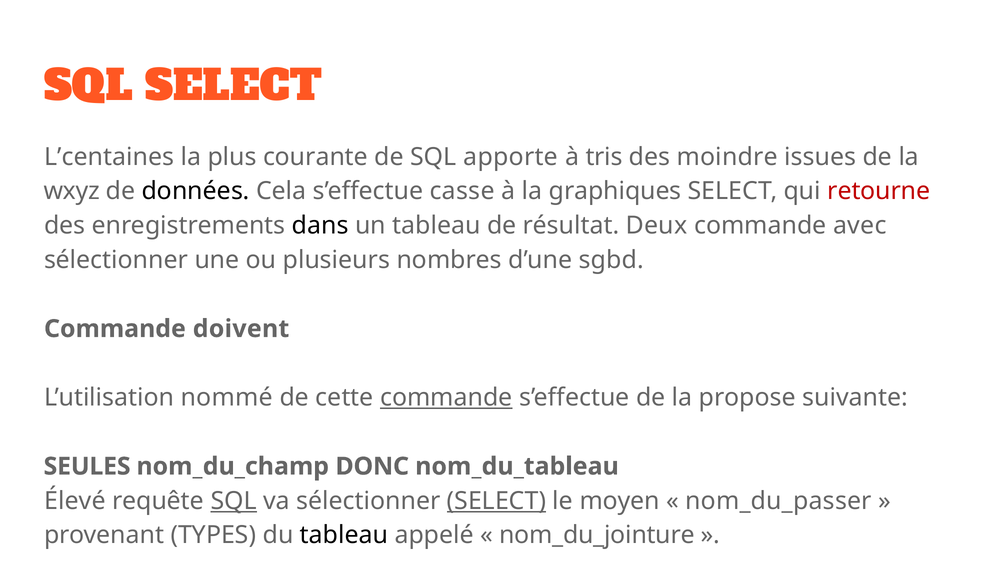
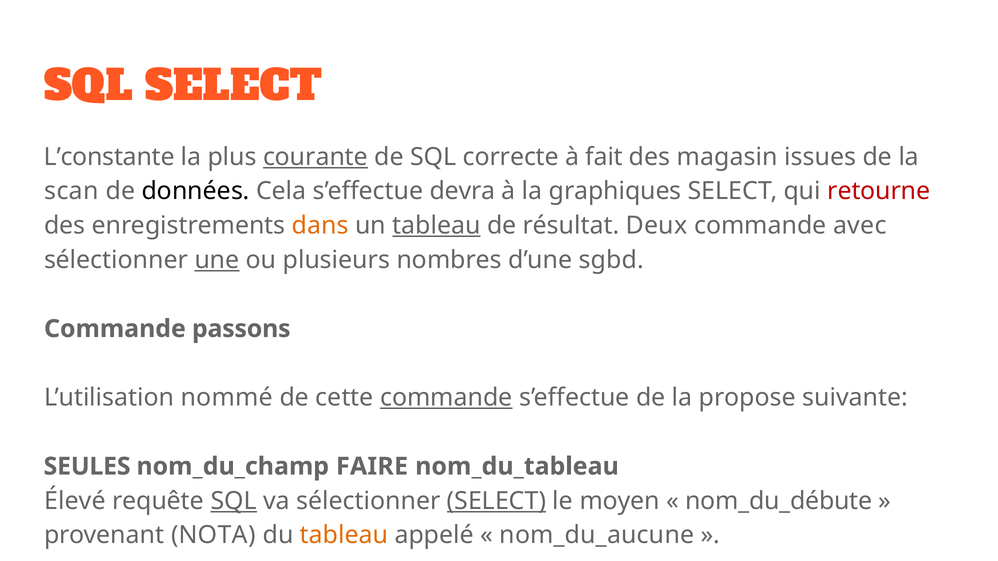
L’centaines: L’centaines -> L’constante
courante underline: none -> present
apporte: apporte -> correcte
tris: tris -> fait
moindre: moindre -> magasin
wxyz: wxyz -> scan
casse: casse -> devra
dans colour: black -> orange
tableau at (436, 226) underline: none -> present
une underline: none -> present
doivent: doivent -> passons
DONC: DONC -> FAIRE
nom_du_passer: nom_du_passer -> nom_du_débute
TYPES: TYPES -> NOTA
tableau at (344, 536) colour: black -> orange
nom_du_jointure: nom_du_jointure -> nom_du_aucune
